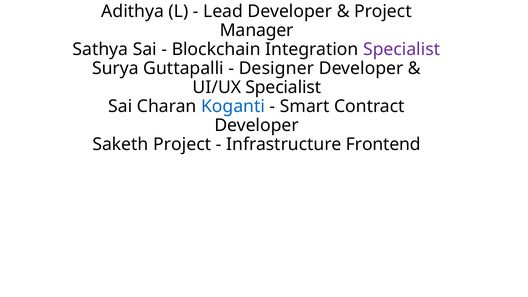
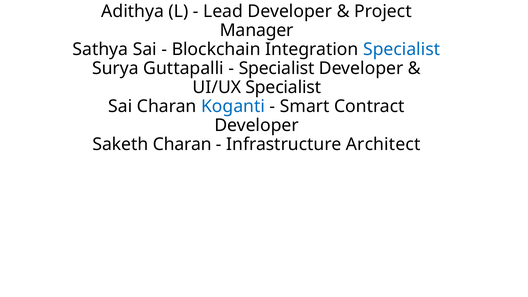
Specialist at (402, 49) colour: purple -> blue
Designer at (276, 68): Designer -> Specialist
Saketh Project: Project -> Charan
Frontend: Frontend -> Architect
